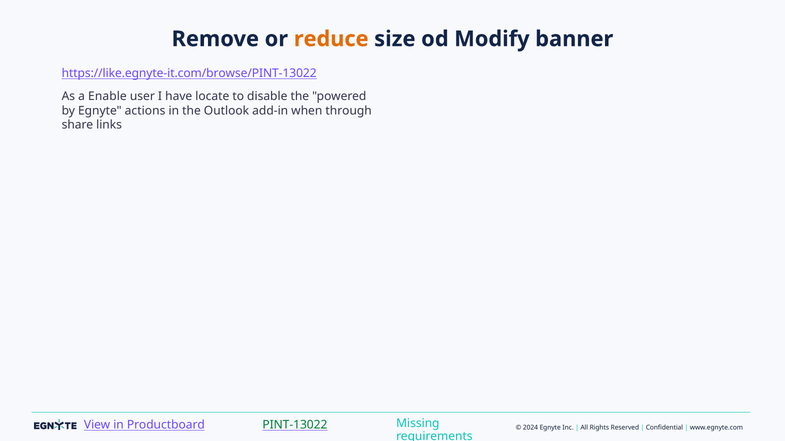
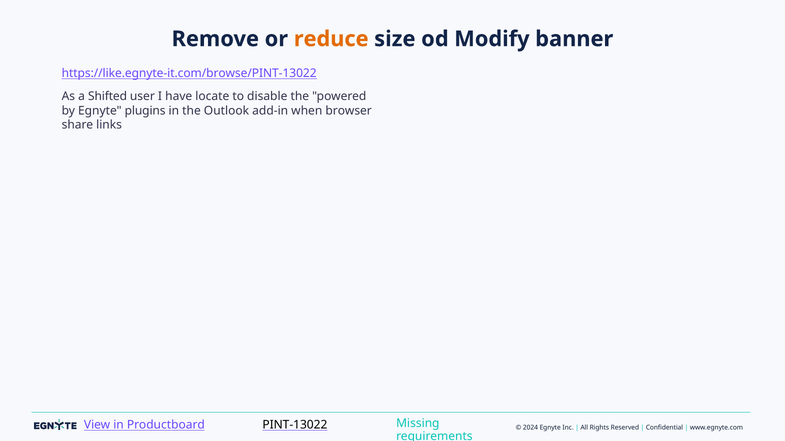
Enable: Enable -> Shifted
actions: actions -> plugins
through: through -> browser
PINT-13022 colour: green -> black
